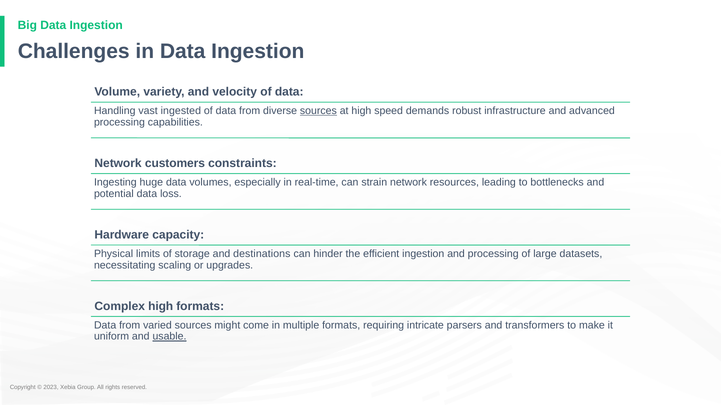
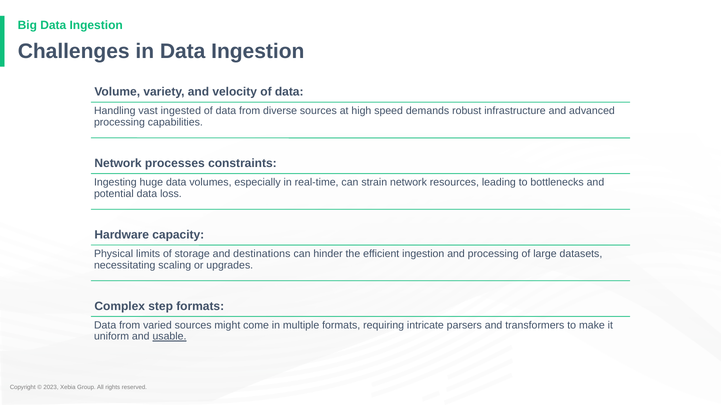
sources at (318, 111) underline: present -> none
customers: customers -> processes
Complex high: high -> step
